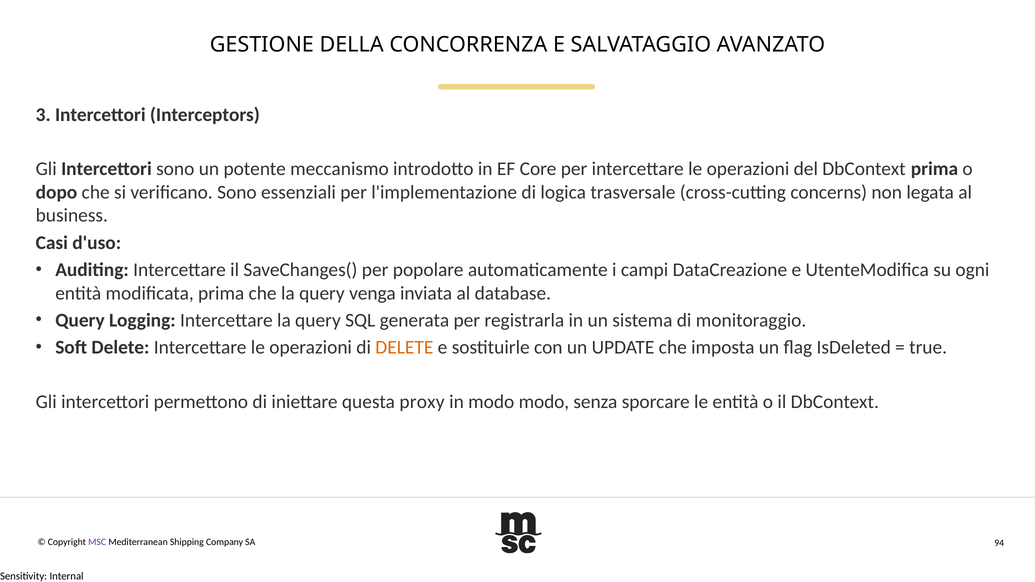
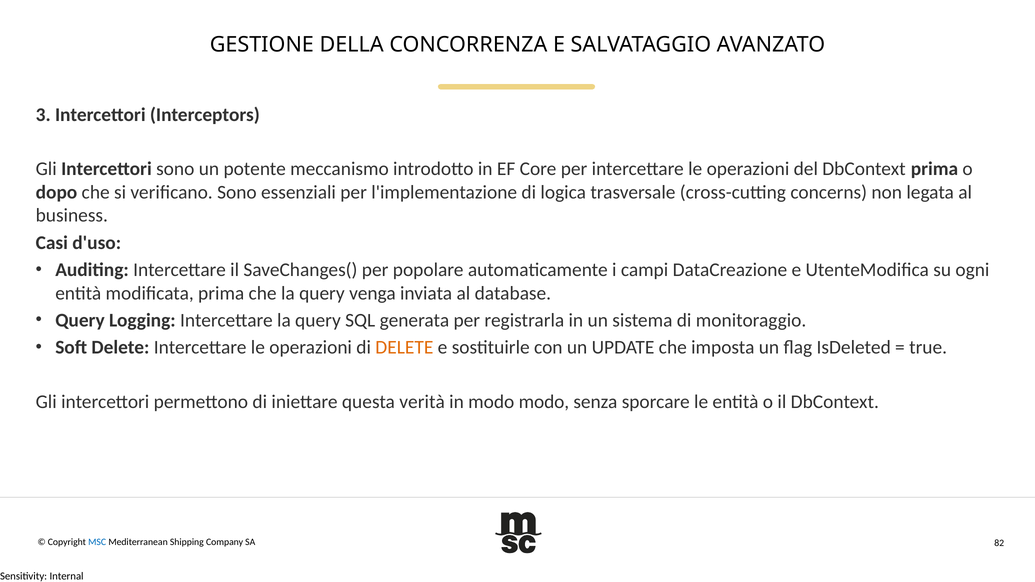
proxy: proxy -> verità
MSC colour: purple -> blue
94: 94 -> 82
